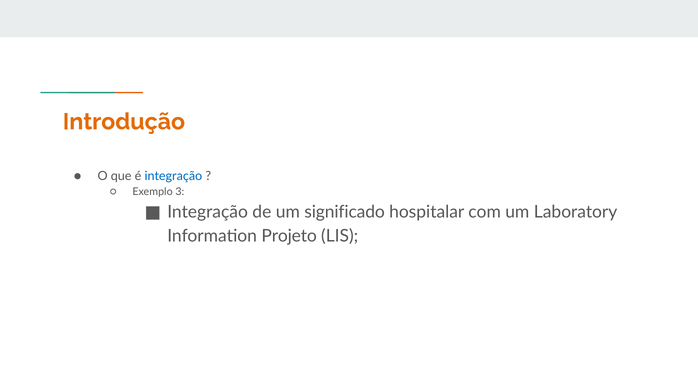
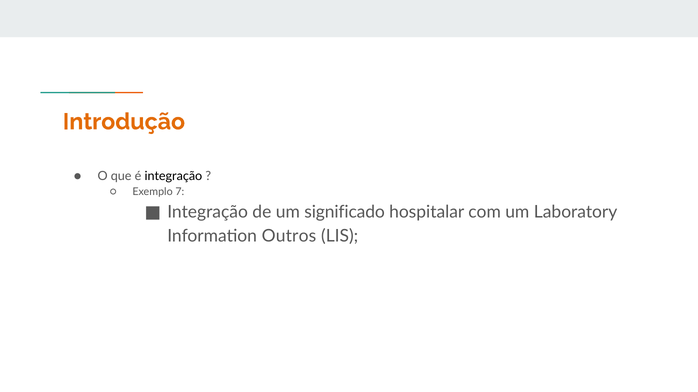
integração at (173, 176) colour: blue -> black
3: 3 -> 7
Projeto: Projeto -> Outros
